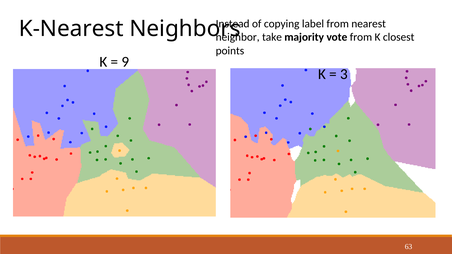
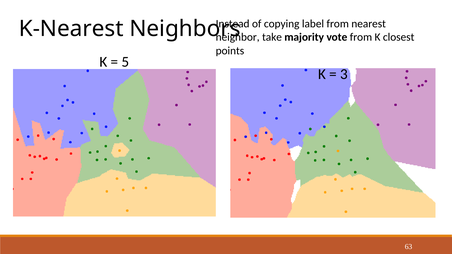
9: 9 -> 5
